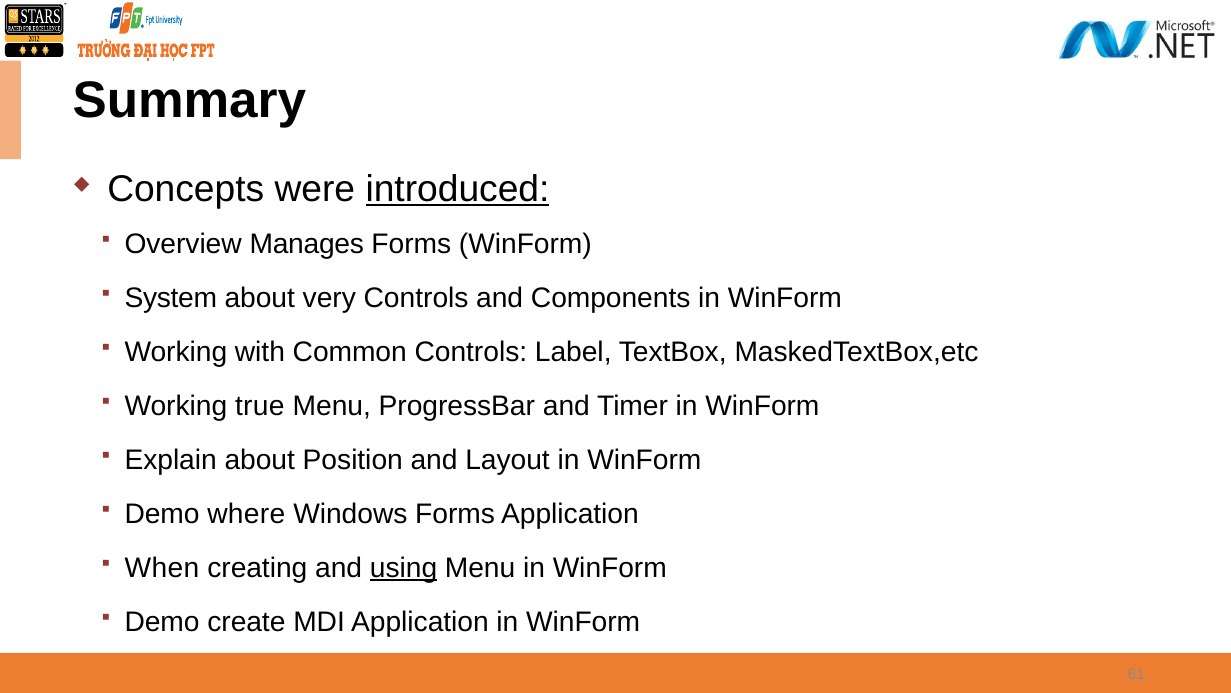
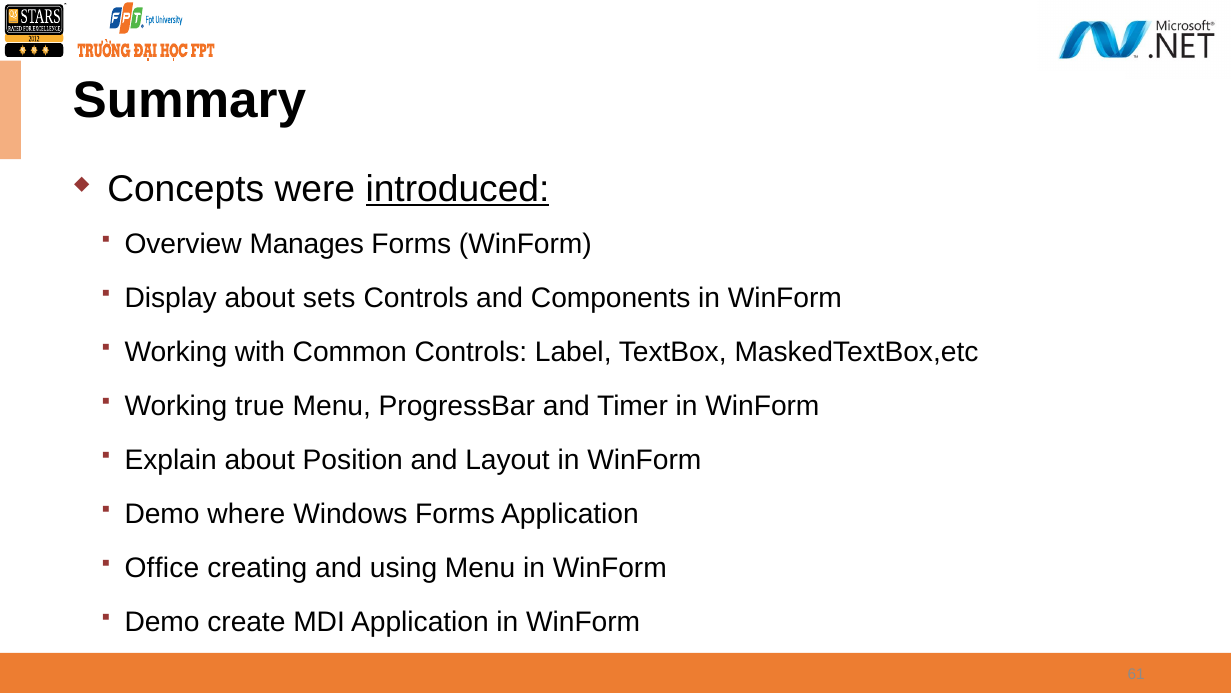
System: System -> Display
very: very -> sets
When: When -> Office
using underline: present -> none
